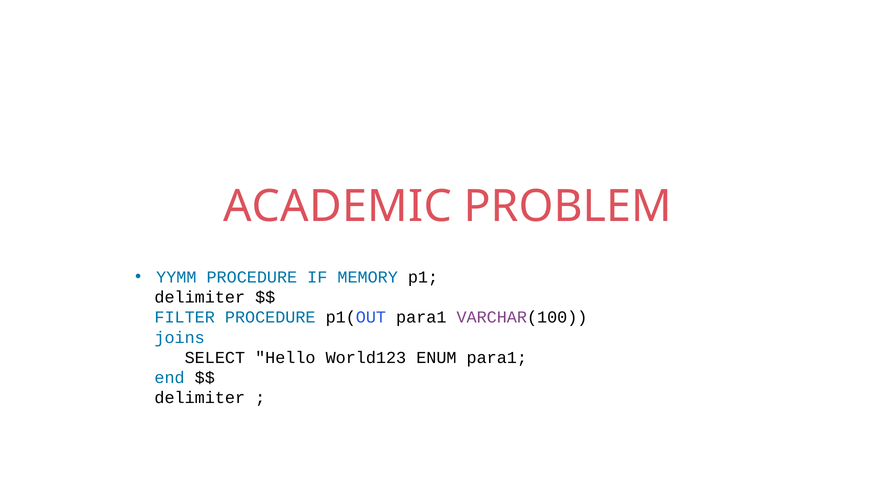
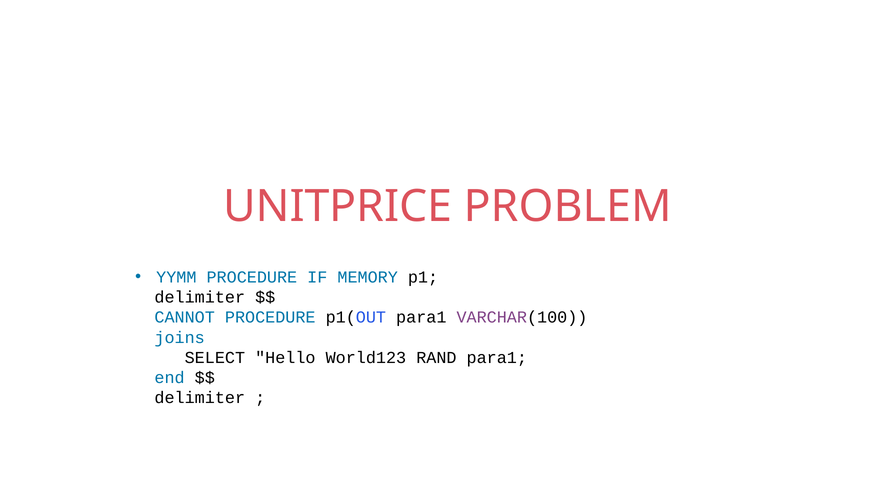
ACADEMIC: ACADEMIC -> UNITPRICE
FILTER: FILTER -> CANNOT
ENUM: ENUM -> RAND
